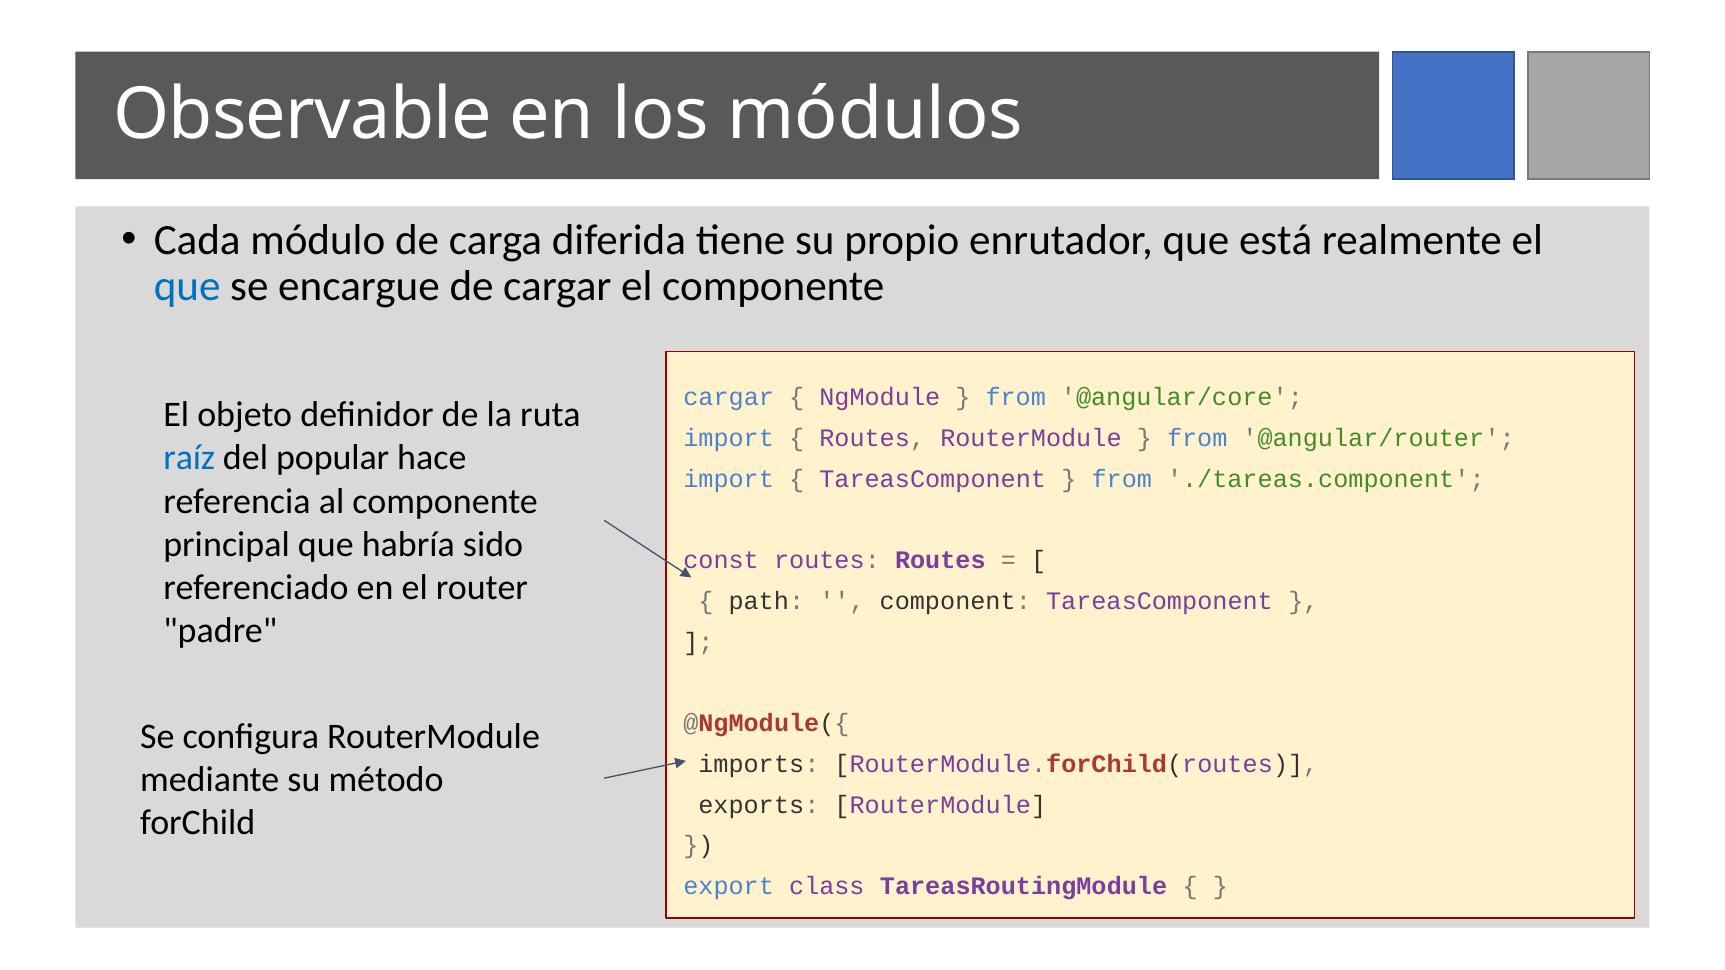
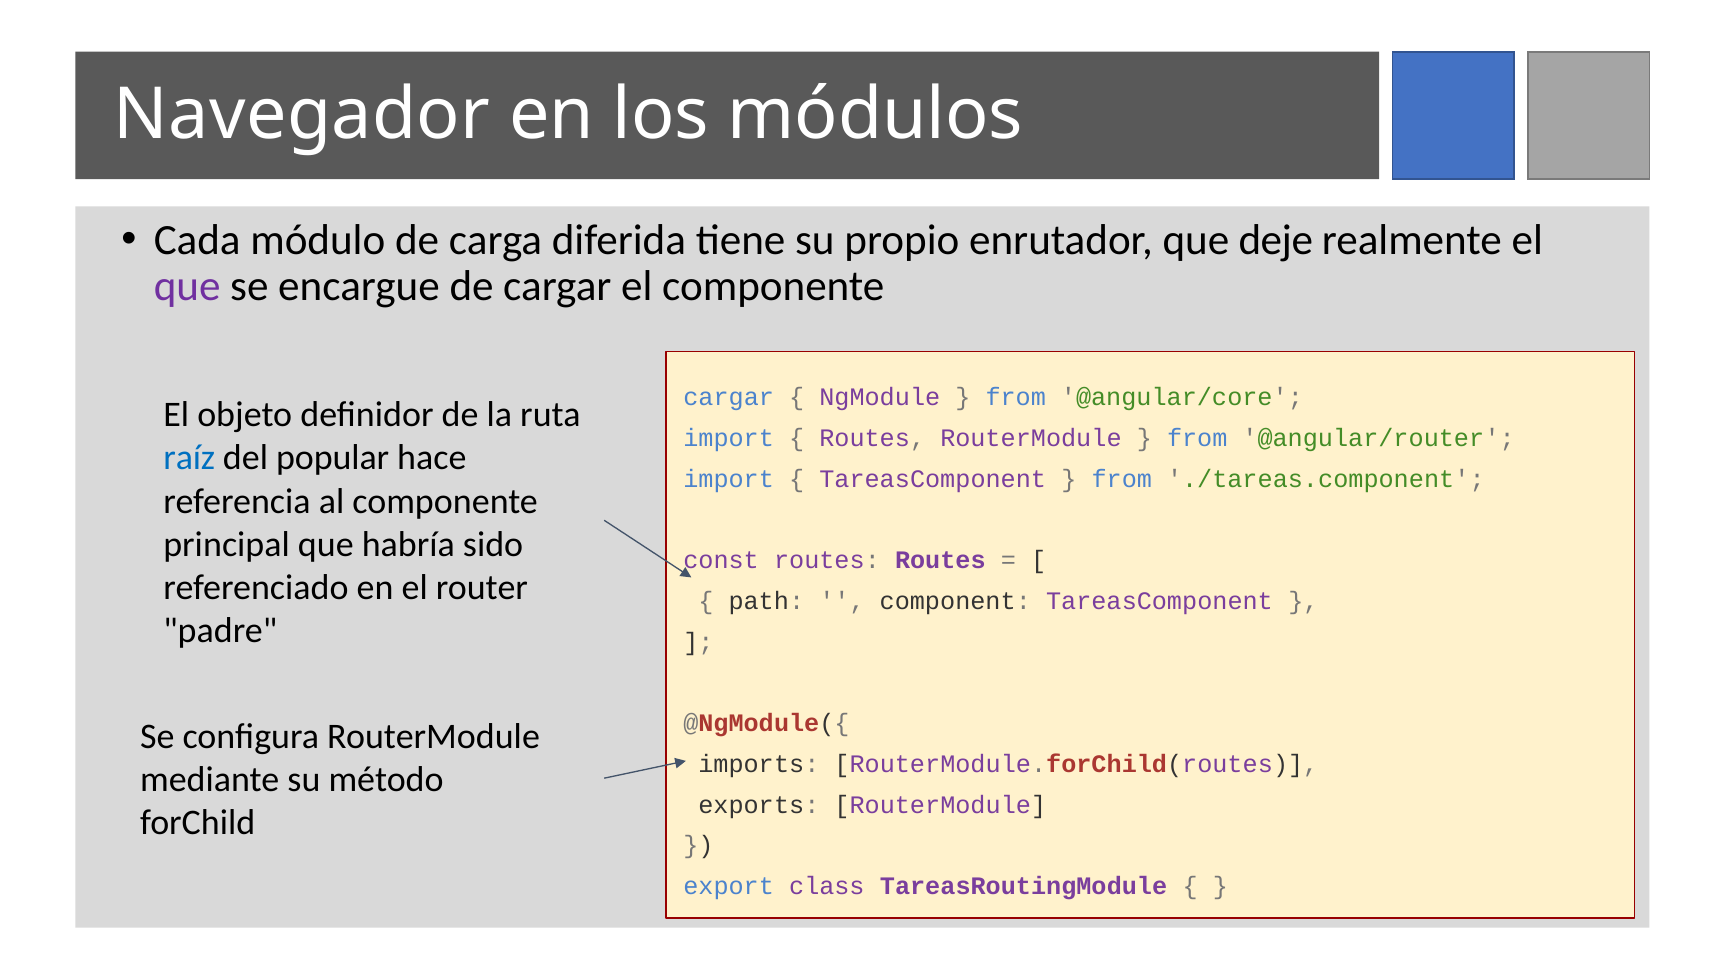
Observable: Observable -> Navegador
está: está -> deje
que at (187, 287) colour: blue -> purple
